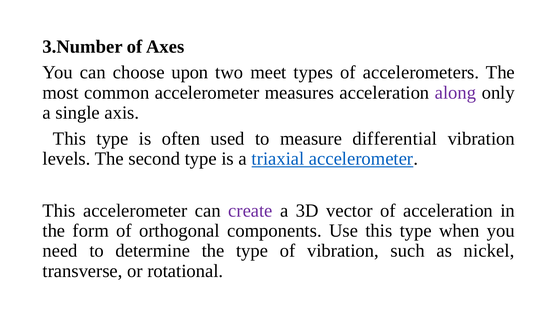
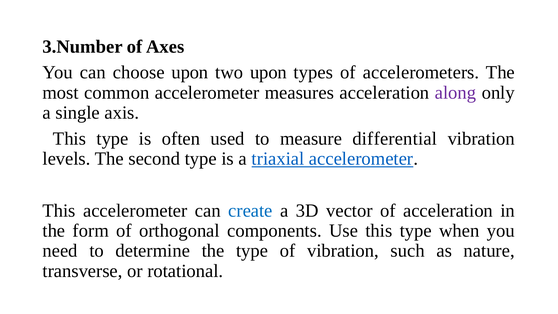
two meet: meet -> upon
create colour: purple -> blue
nickel: nickel -> nature
